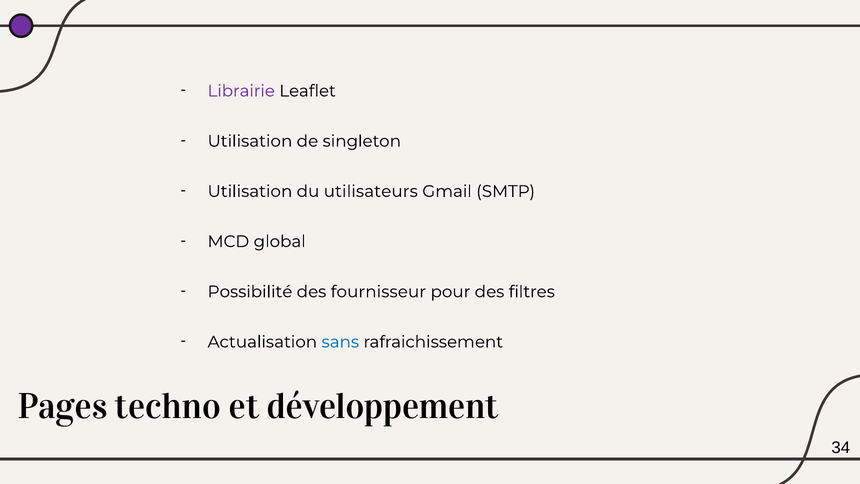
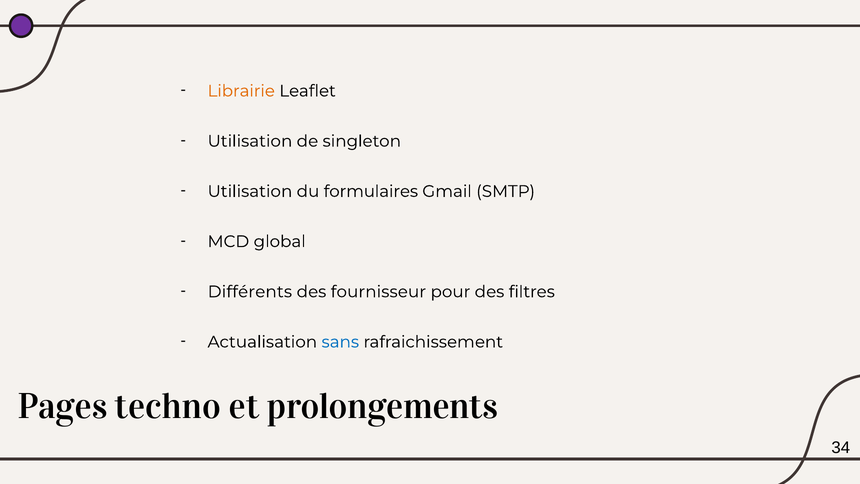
Librairie colour: purple -> orange
utilisateurs: utilisateurs -> formulaires
Possibilité: Possibilité -> Différents
développement: développement -> prolongements
